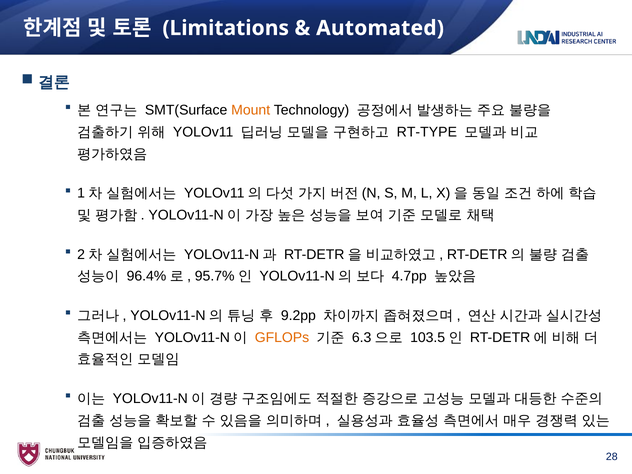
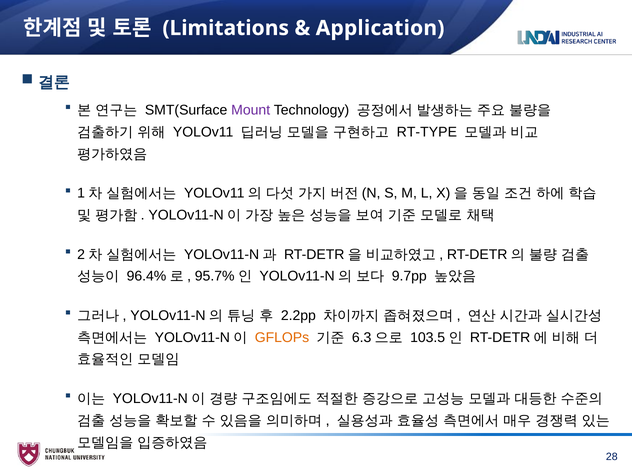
Automated: Automated -> Application
Mount colour: orange -> purple
4.7pp: 4.7pp -> 9.7pp
9.2pp: 9.2pp -> 2.2pp
